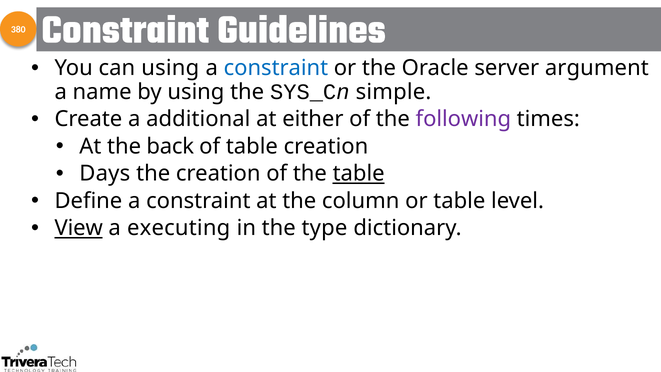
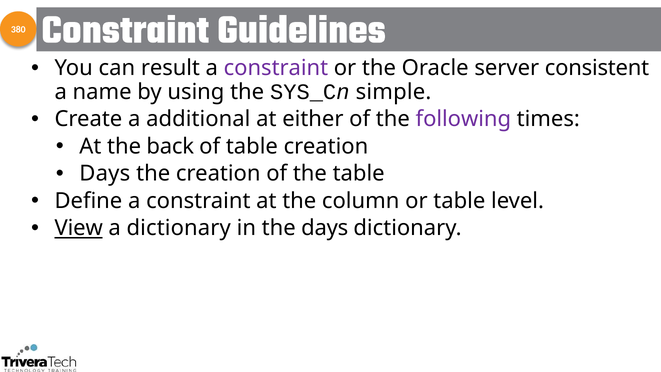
can using: using -> result
constraint at (276, 68) colour: blue -> purple
argument: argument -> consistent
table at (359, 174) underline: present -> none
a executing: executing -> dictionary
the type: type -> days
